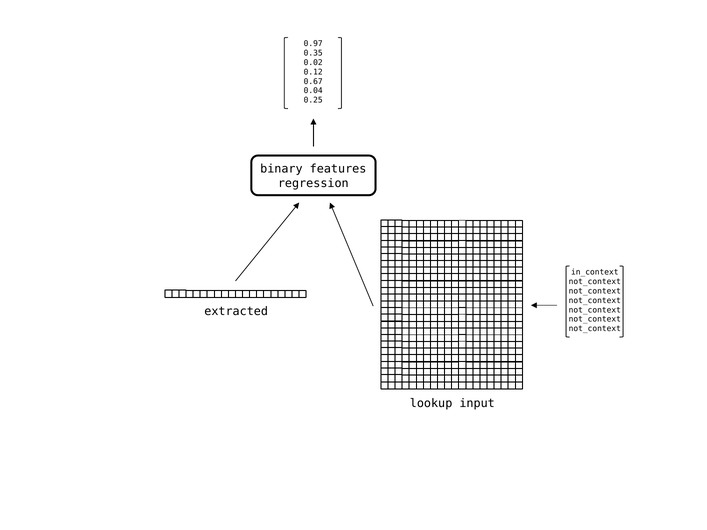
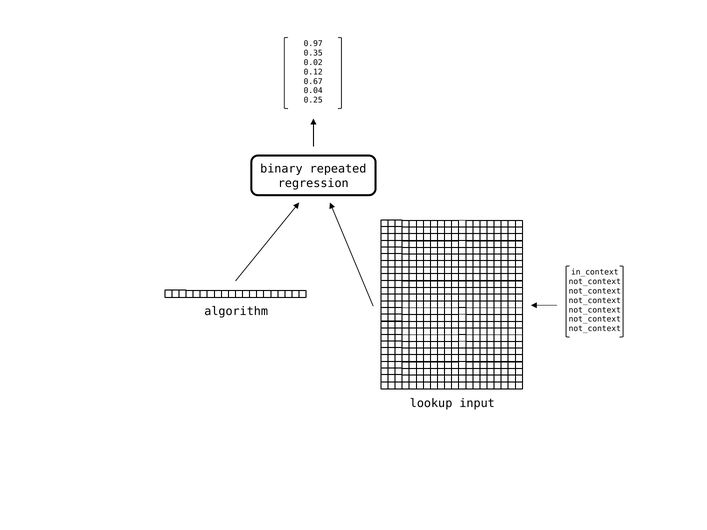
features: features -> repeated
extracted: extracted -> algorithm
